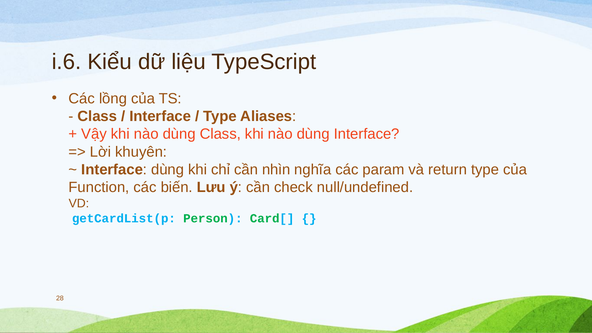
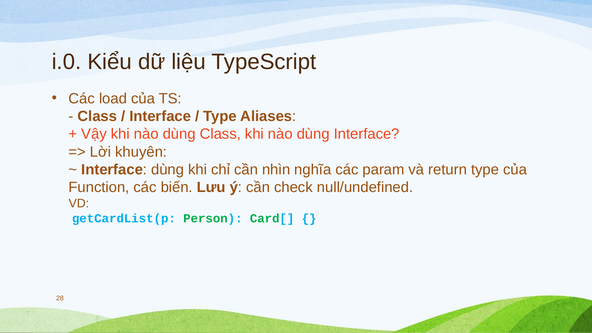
i.6: i.6 -> i.0
lồng: lồng -> load
